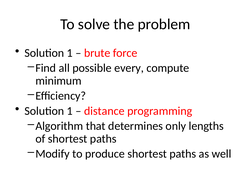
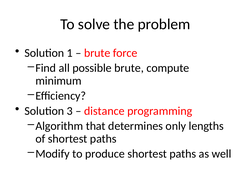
possible every: every -> brute
1 at (70, 111): 1 -> 3
